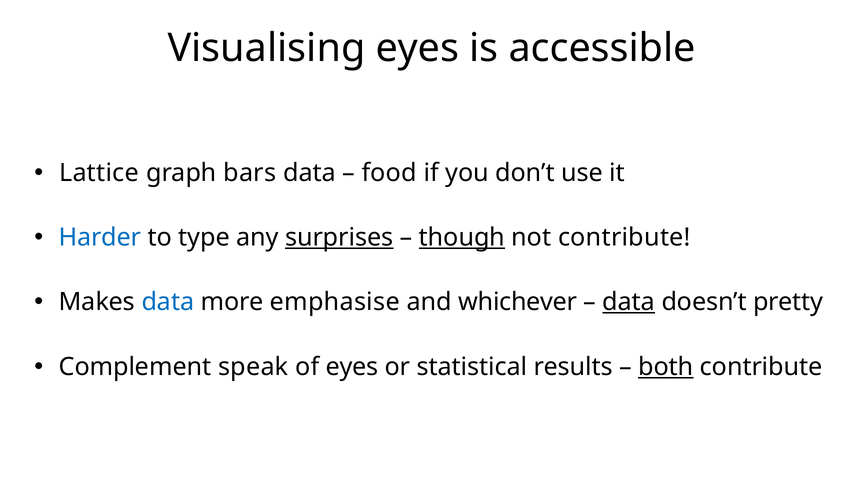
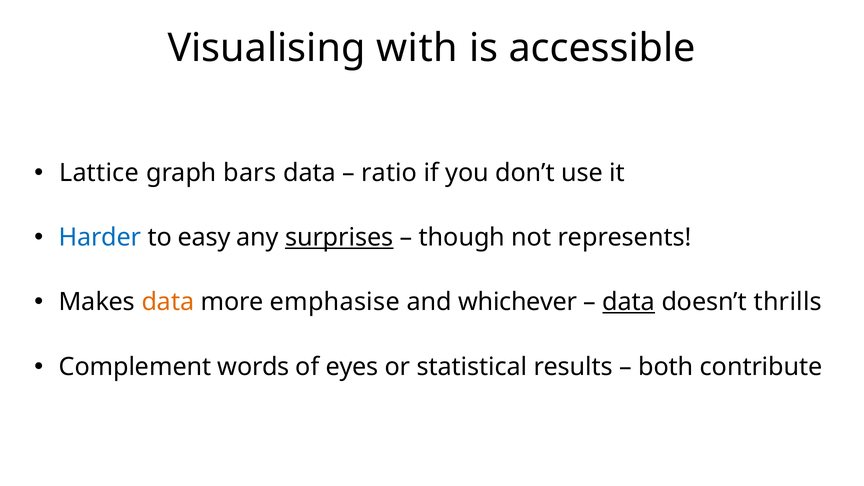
Visualising eyes: eyes -> with
food: food -> ratio
type: type -> easy
though underline: present -> none
not contribute: contribute -> represents
data at (168, 302) colour: blue -> orange
pretty: pretty -> thrills
speak: speak -> words
both underline: present -> none
